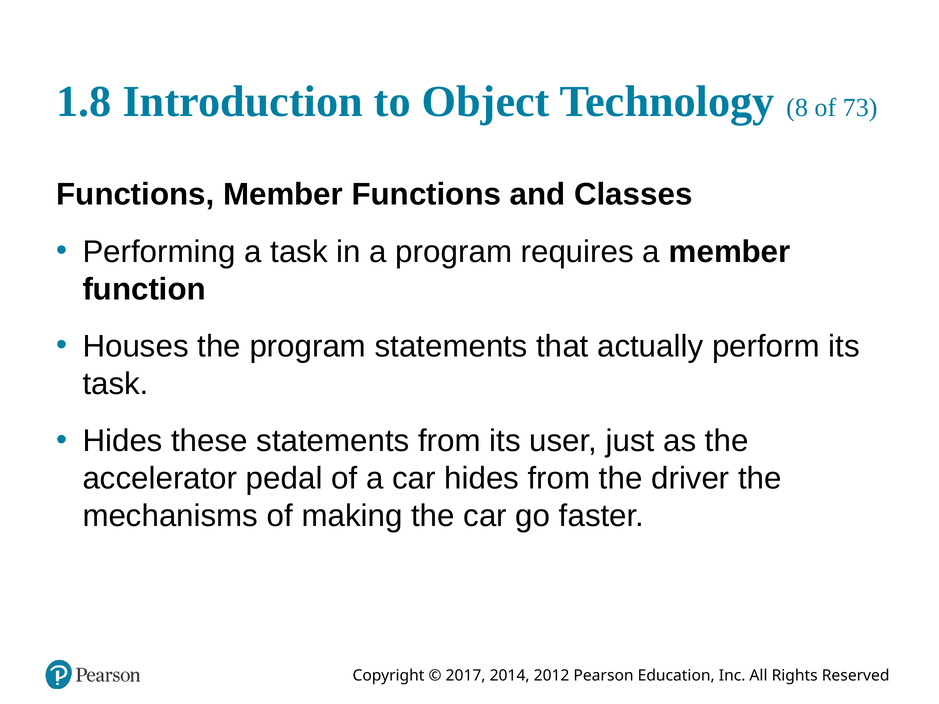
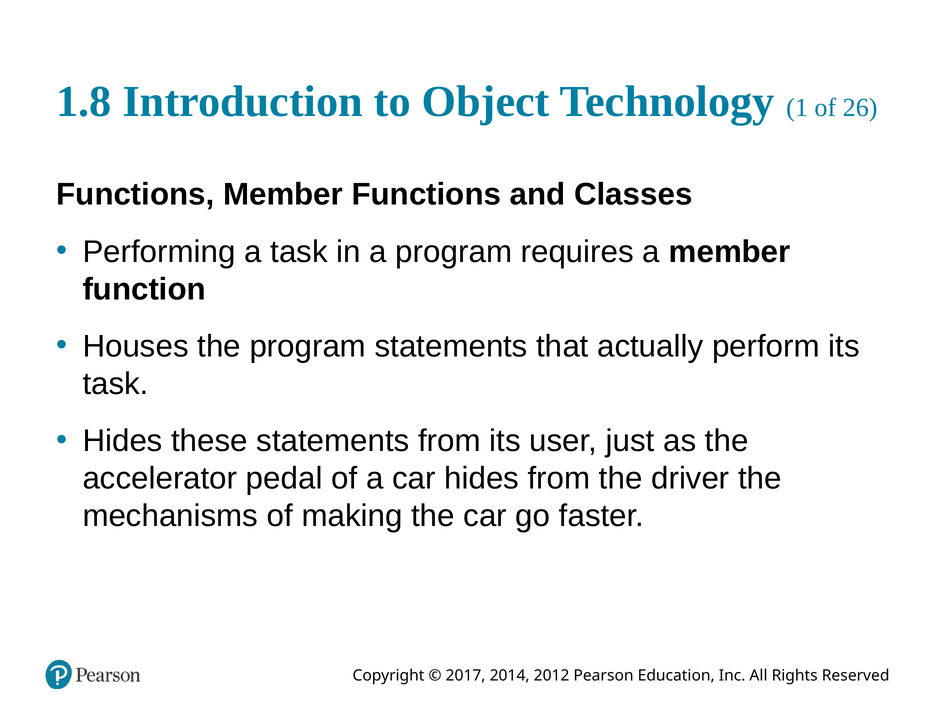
8: 8 -> 1
73: 73 -> 26
